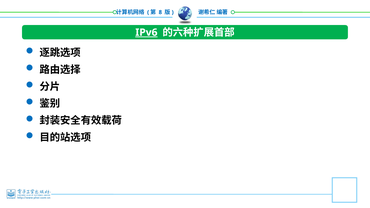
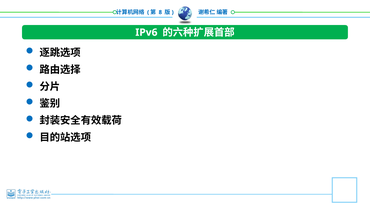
IPv6 underline: present -> none
